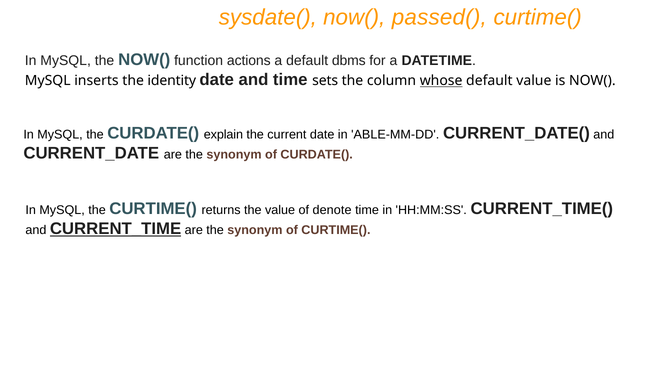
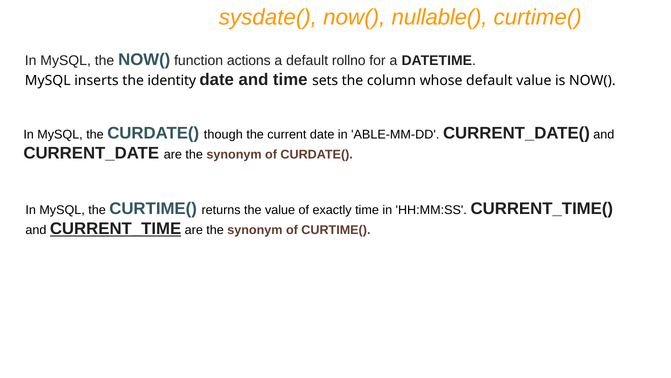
passed(: passed( -> nullable(
dbms: dbms -> rollno
whose underline: present -> none
explain: explain -> though
denote: denote -> exactly
